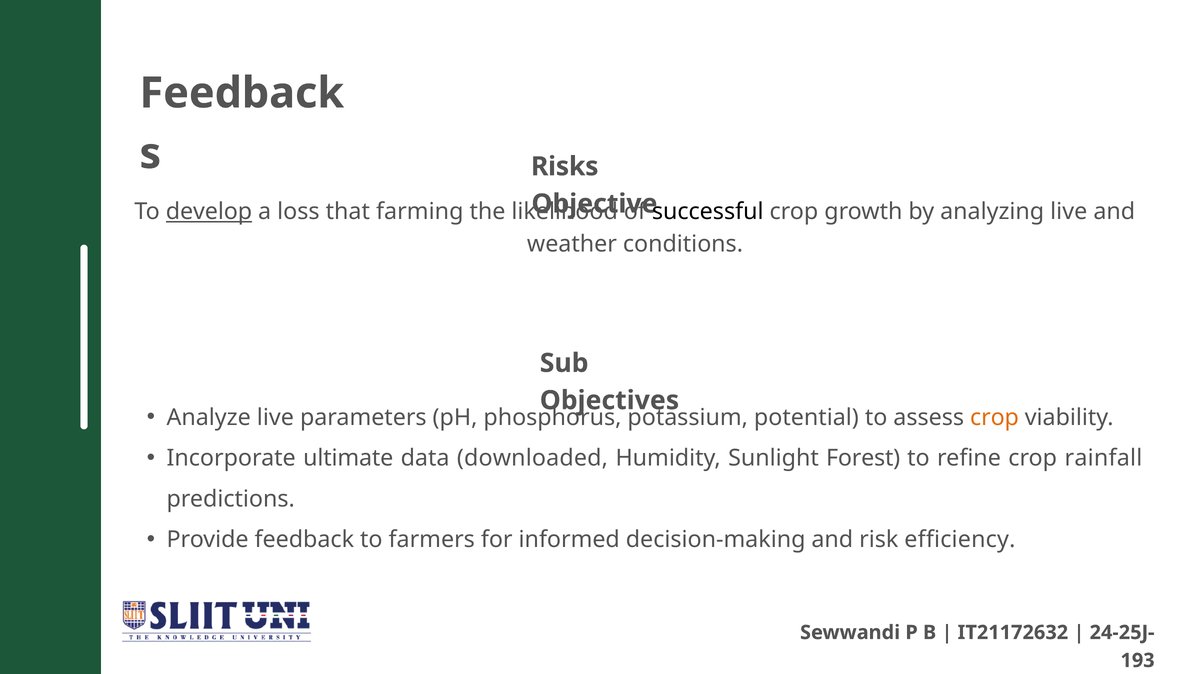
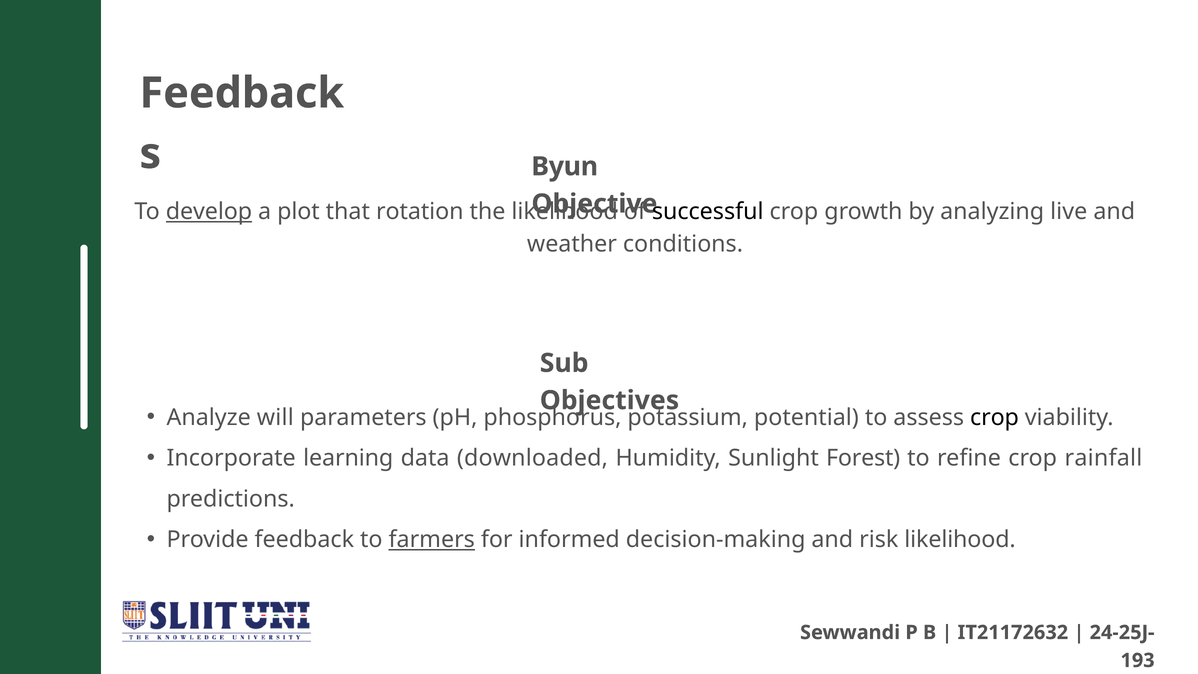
Risks: Risks -> Byun
loss: loss -> plot
farming: farming -> rotation
Analyze live: live -> will
crop at (995, 417) colour: orange -> black
ultimate: ultimate -> learning
farmers underline: none -> present
risk efficiency: efficiency -> likelihood
